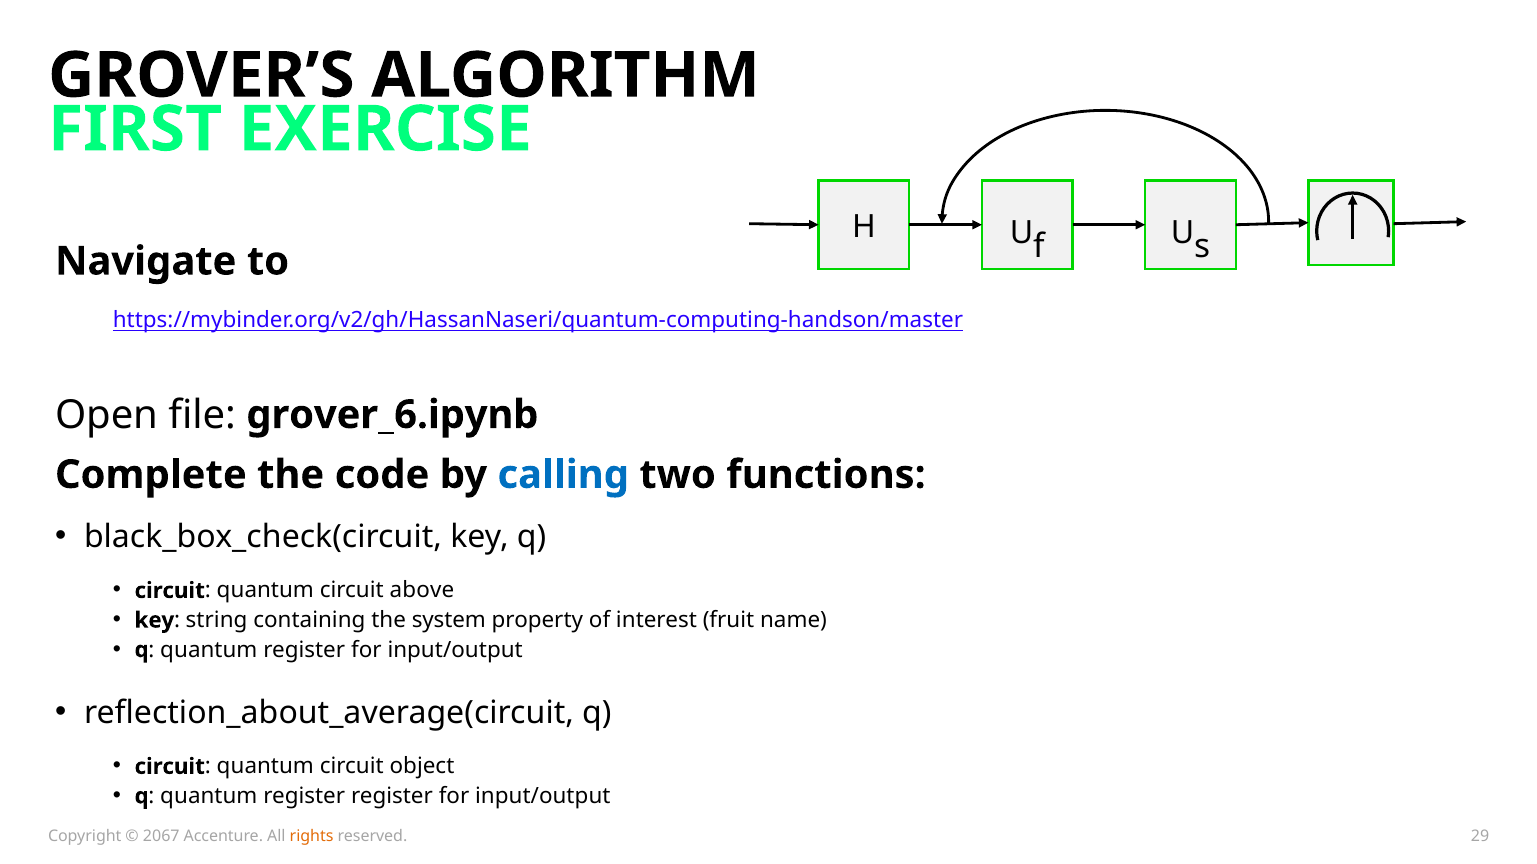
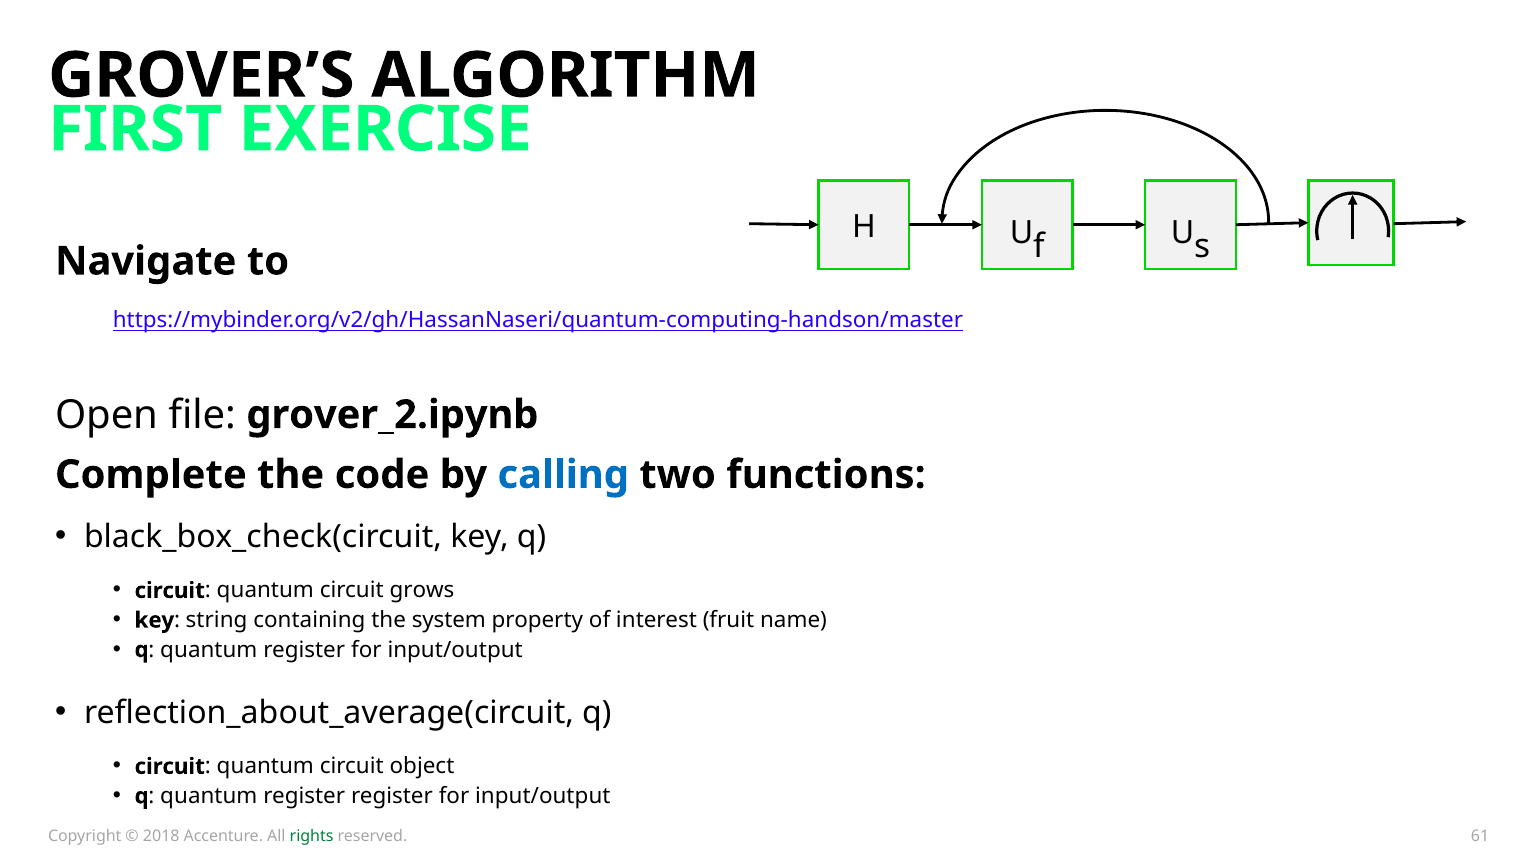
grover_6.ipynb: grover_6.ipynb -> grover_2.ipynb
above: above -> grows
2067: 2067 -> 2018
rights colour: orange -> green
29: 29 -> 61
